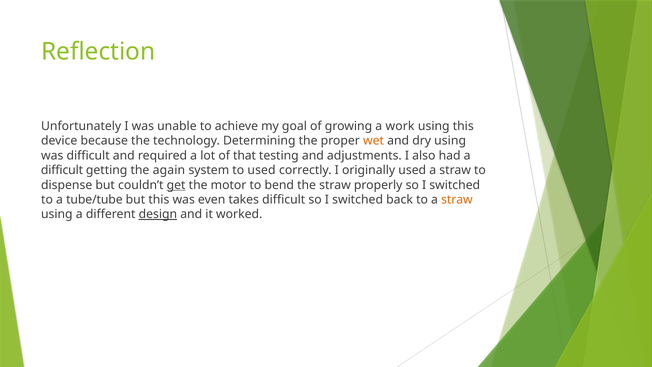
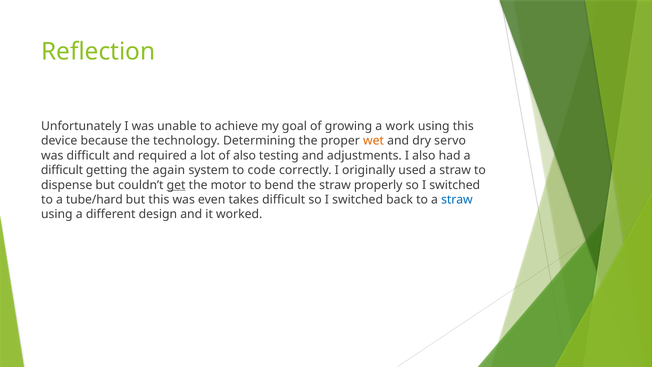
dry using: using -> servo
of that: that -> also
to used: used -> code
tube/tube: tube/tube -> tube/hard
straw at (457, 200) colour: orange -> blue
design underline: present -> none
